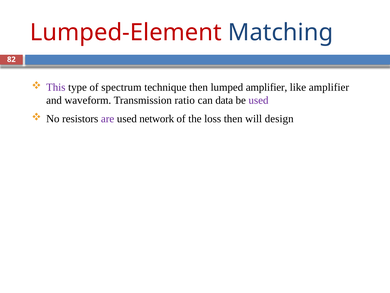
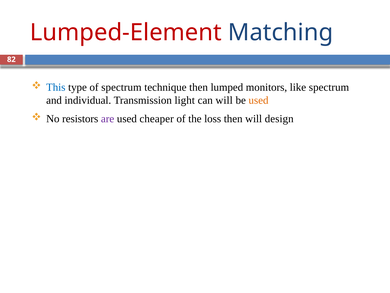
This colour: purple -> blue
lumped amplifier: amplifier -> monitors
like amplifier: amplifier -> spectrum
waveform: waveform -> individual
ratio: ratio -> light
can data: data -> will
used at (258, 100) colour: purple -> orange
network: network -> cheaper
